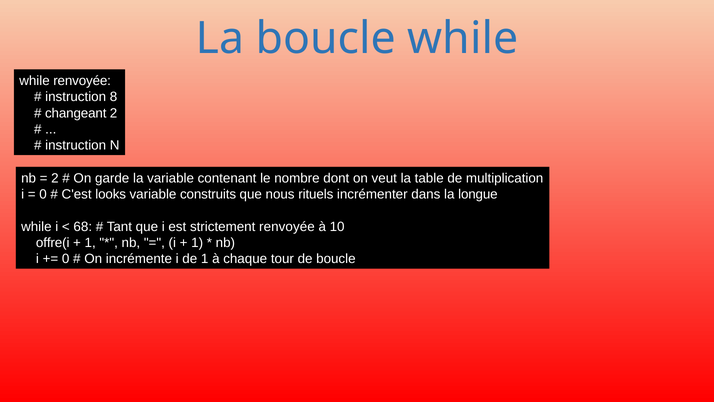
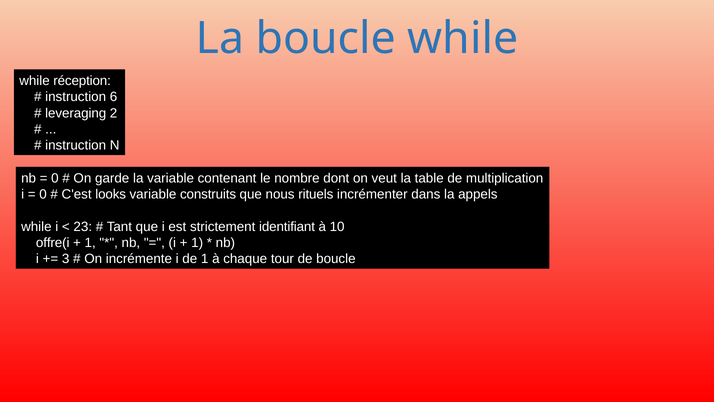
while renvoyée: renvoyée -> réception
8: 8 -> 6
changeant: changeant -> leveraging
2 at (55, 178): 2 -> 0
longue: longue -> appels
68: 68 -> 23
strictement renvoyée: renvoyée -> identifiant
0 at (66, 259): 0 -> 3
